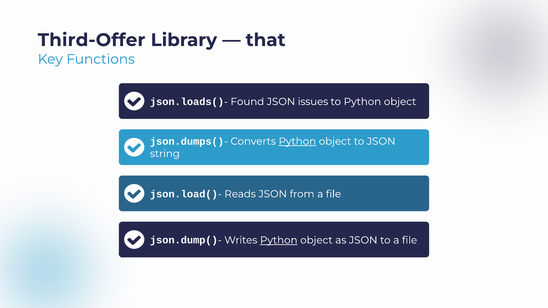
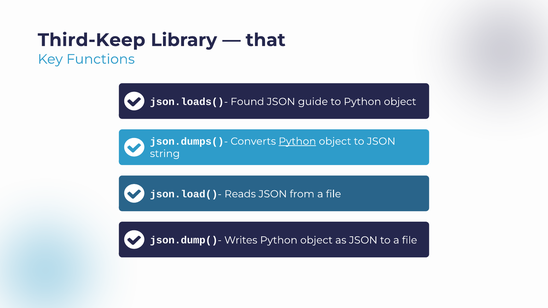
Third-Offer: Third-Offer -> Third-Keep
issues: issues -> guide
Python at (279, 240) underline: present -> none
